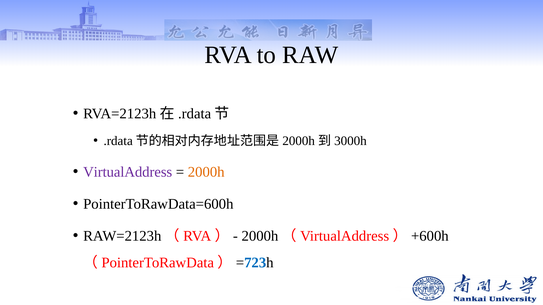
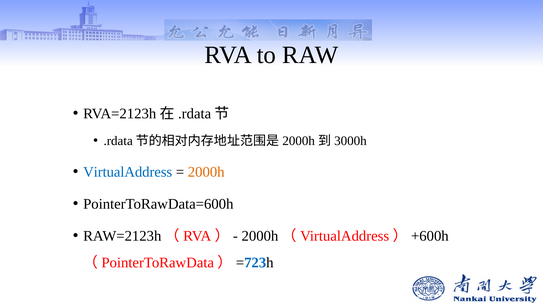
VirtualAddress colour: purple -> blue
